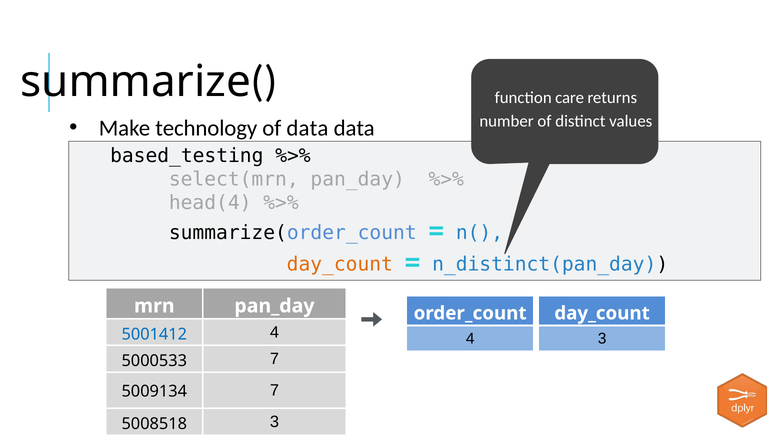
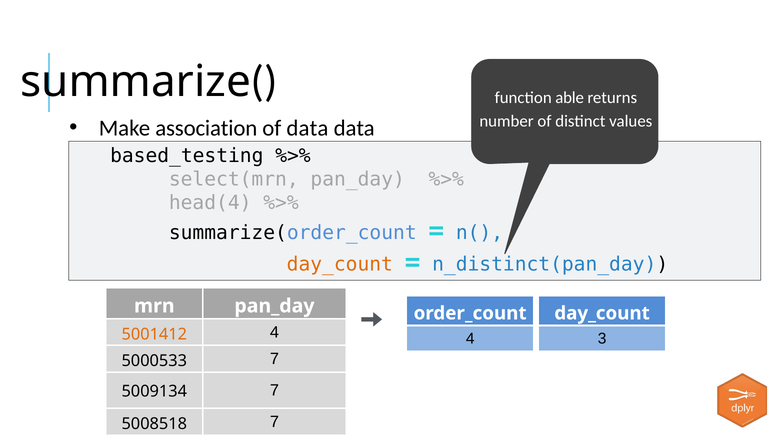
care: care -> able
technology: technology -> association
5001412 colour: blue -> orange
5008518 3: 3 -> 7
